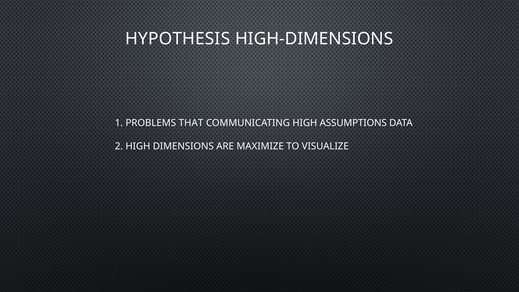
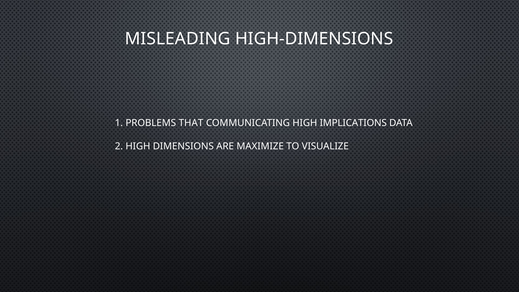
HYPOTHESIS: HYPOTHESIS -> MISLEADING
ASSUMPTIONS: ASSUMPTIONS -> IMPLICATIONS
